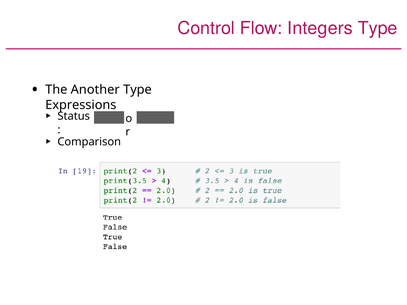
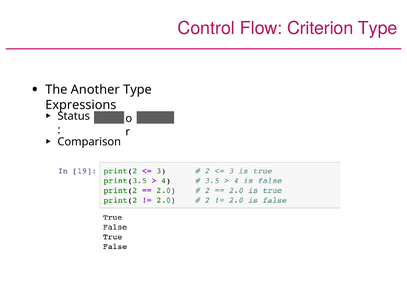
Integers: Integers -> Criterion
